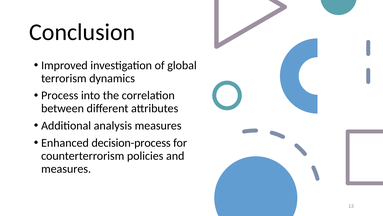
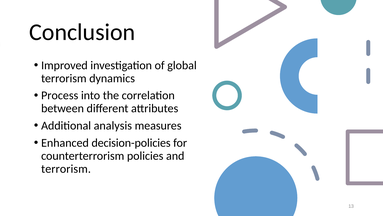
decision-process: decision-process -> decision-policies
measures at (66, 168): measures -> terrorism
